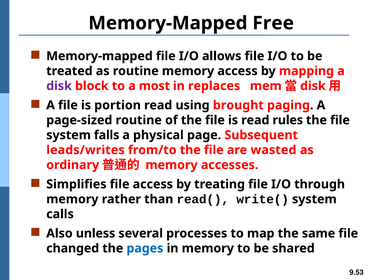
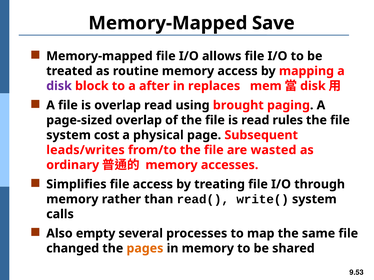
Free: Free -> Save
most: most -> after
is portion: portion -> overlap
page-sized routine: routine -> overlap
falls: falls -> cost
unless: unless -> empty
pages colour: blue -> orange
